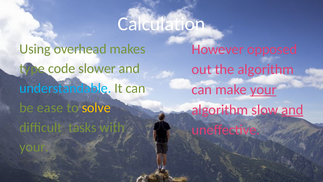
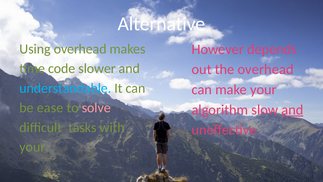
Calculation: Calculation -> Alternative
opposed: opposed -> depends
type: type -> time
the algorithm: algorithm -> overhead
your at (263, 89) underline: present -> none
solve colour: yellow -> pink
